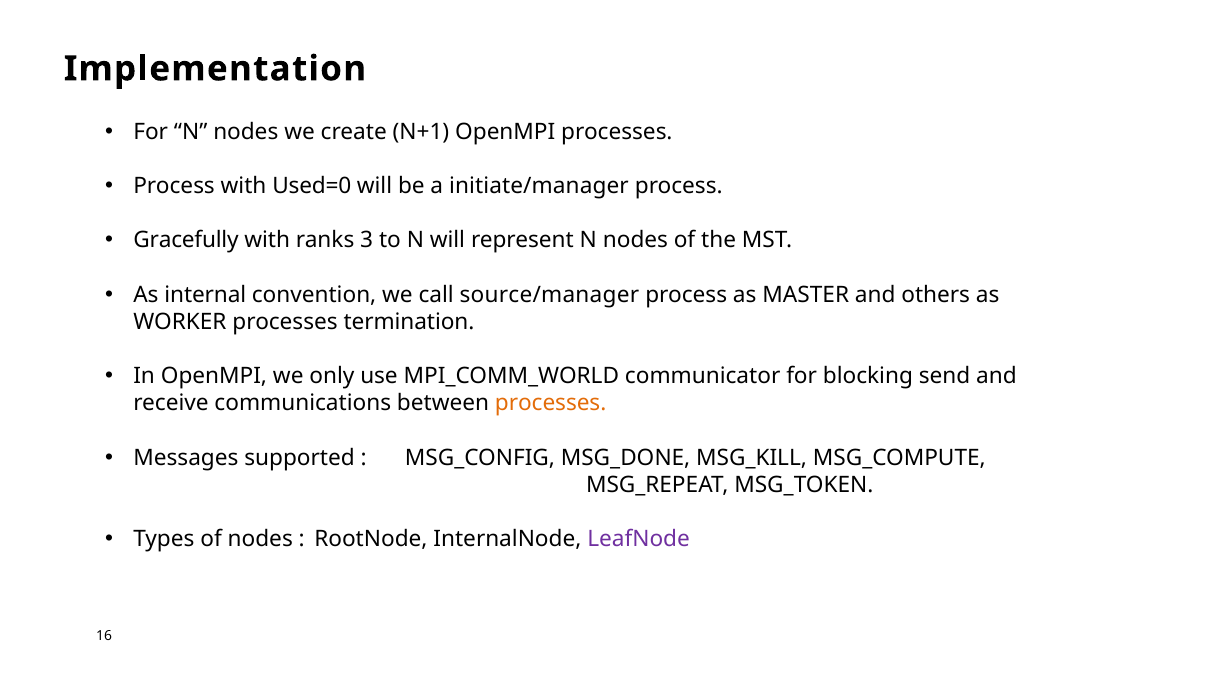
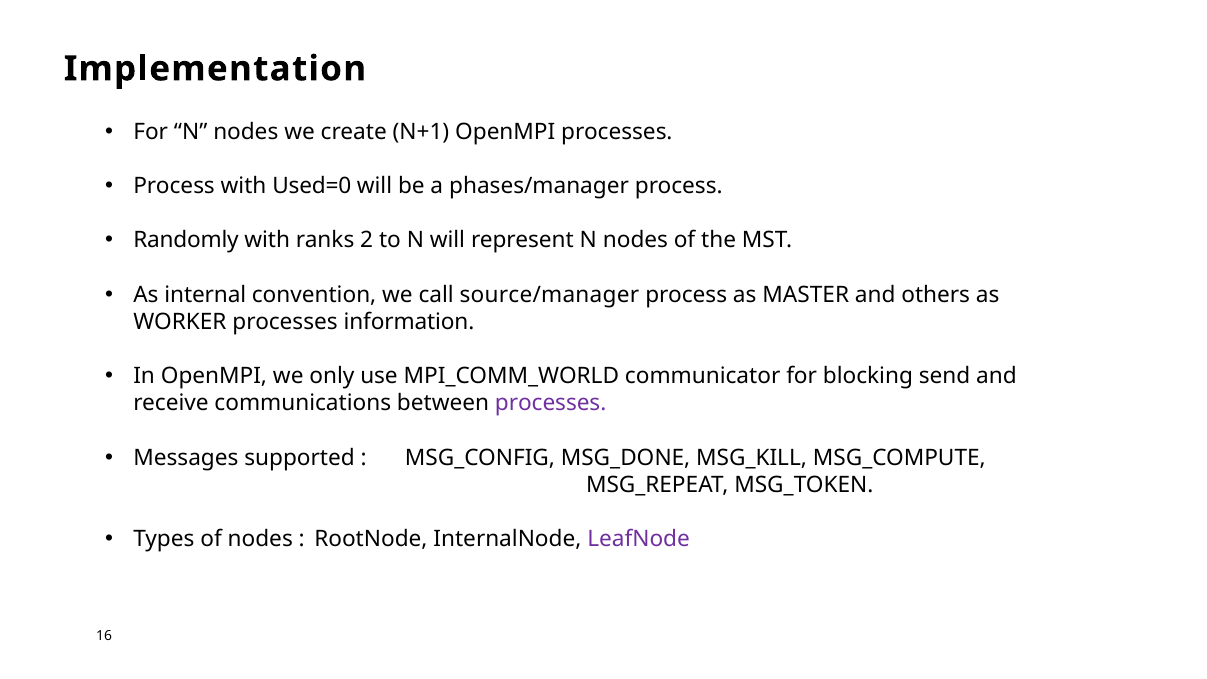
initiate/manager: initiate/manager -> phases/manager
Gracefully: Gracefully -> Randomly
3: 3 -> 2
termination: termination -> information
processes at (551, 403) colour: orange -> purple
